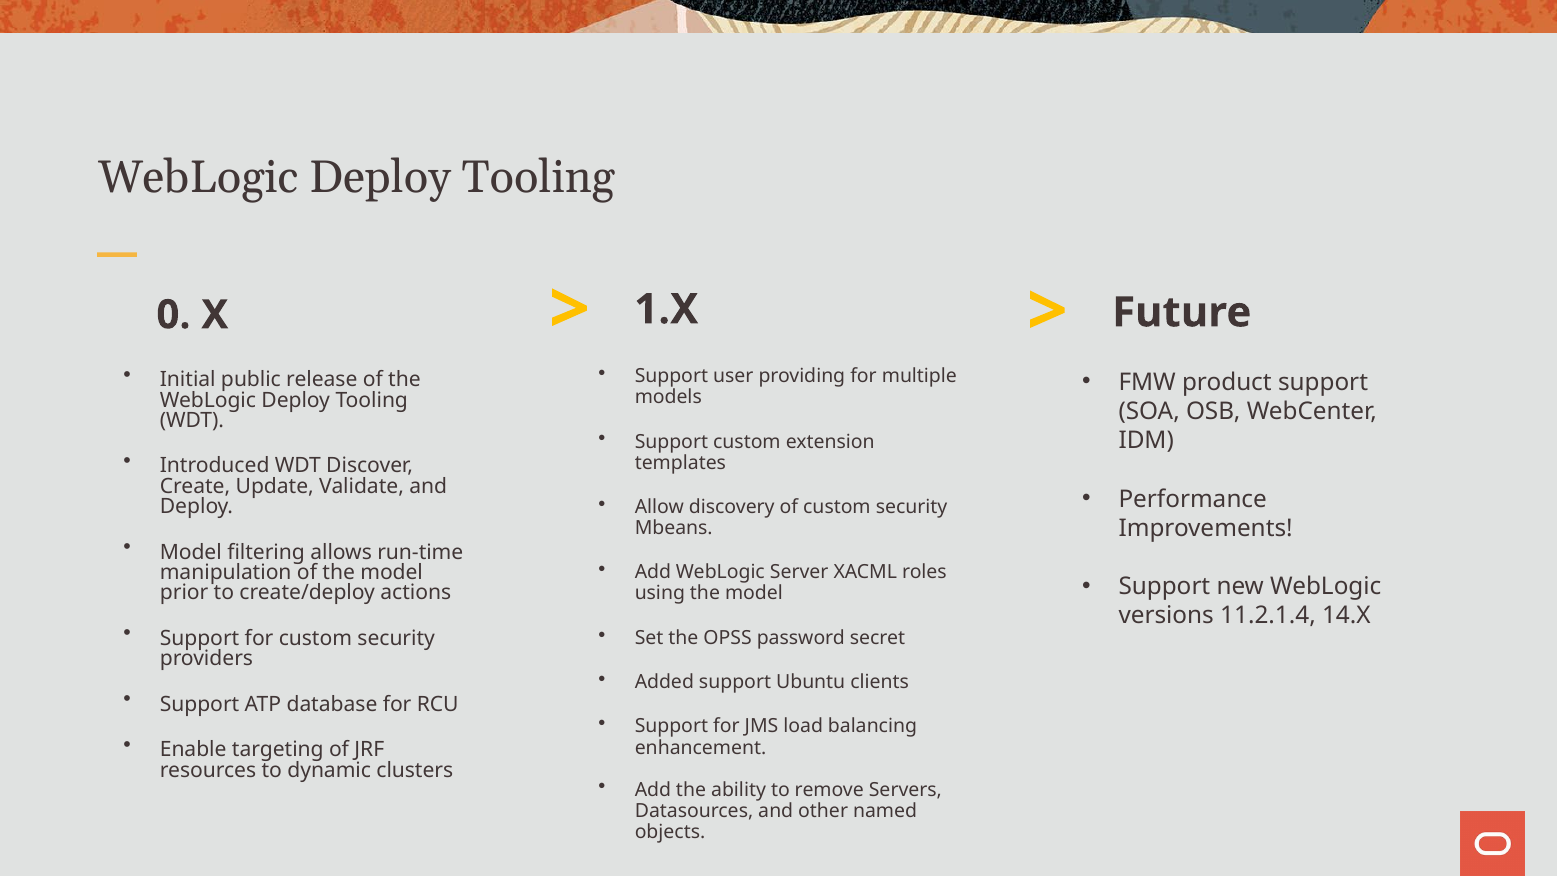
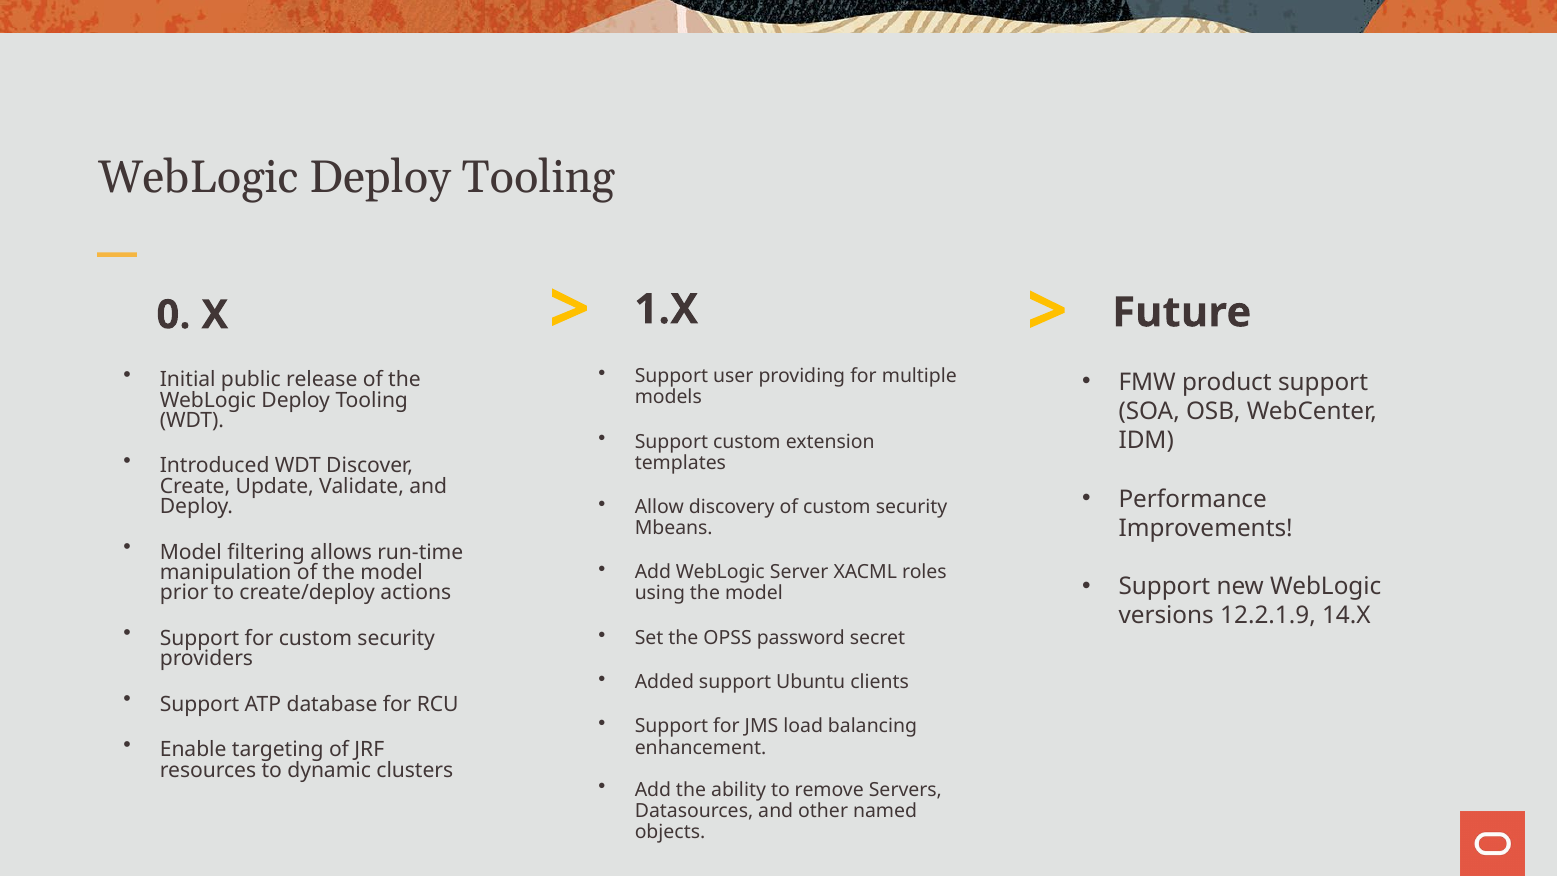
11.2.1.4: 11.2.1.4 -> 12.2.1.9
